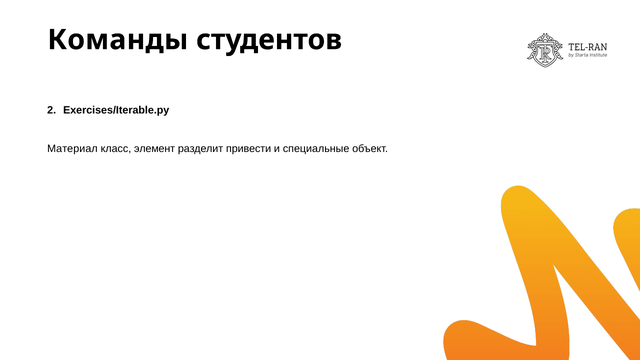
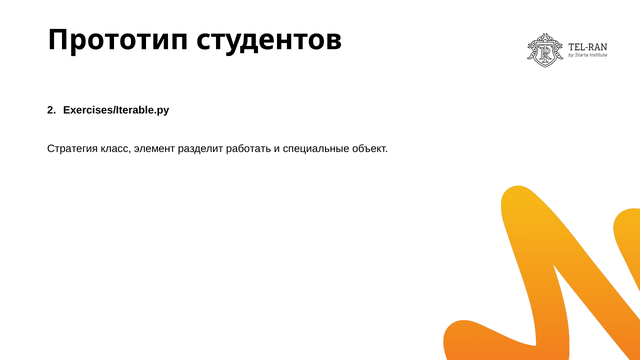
Команды: Команды -> Прототип
Материал: Материал -> Стратегия
привести: привести -> работать
